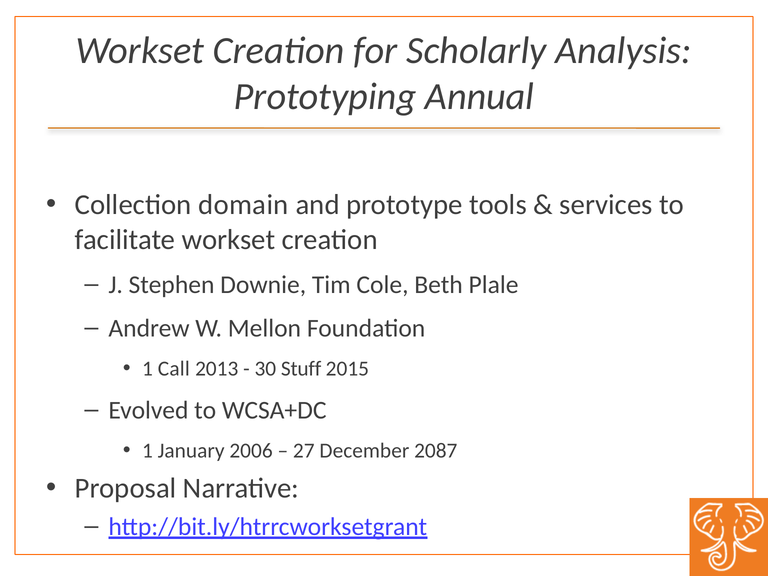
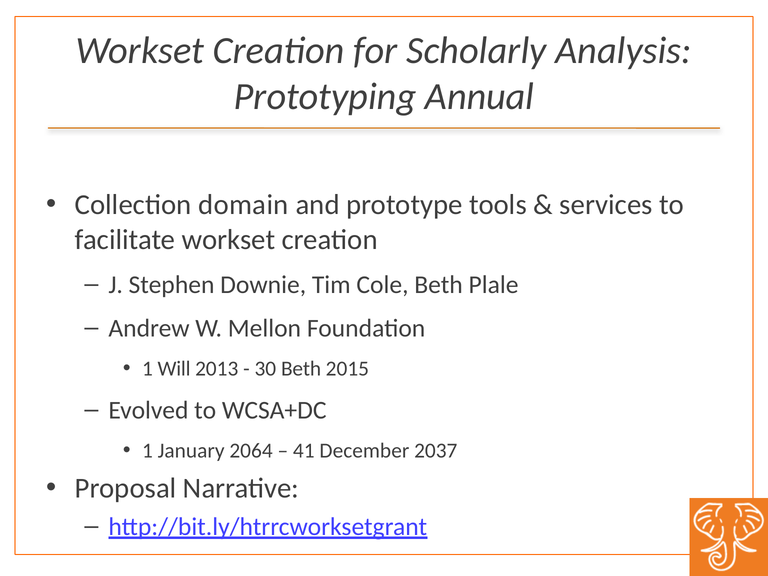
Call: Call -> Will
30 Stuff: Stuff -> Beth
2006: 2006 -> 2064
27: 27 -> 41
2087: 2087 -> 2037
